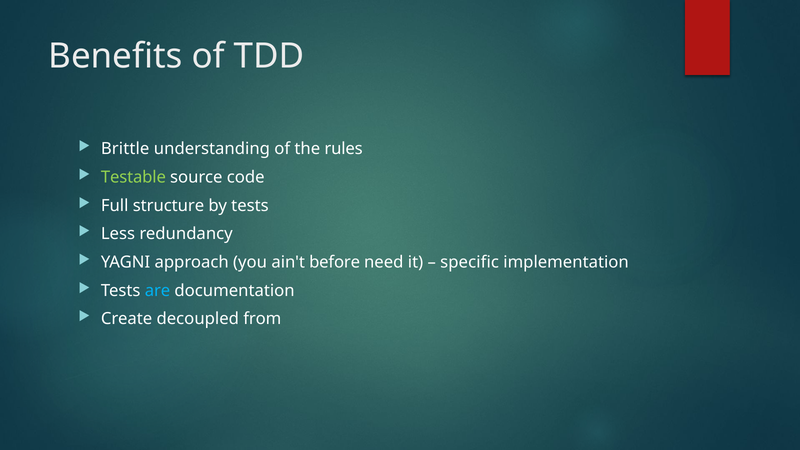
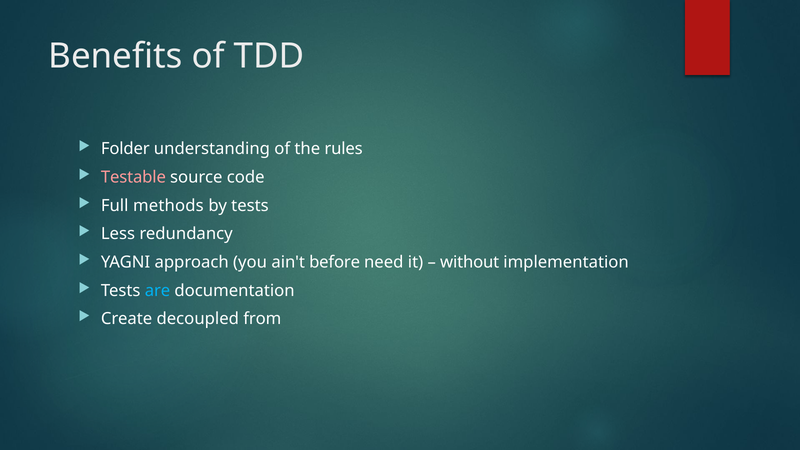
Brittle: Brittle -> Folder
Testable colour: light green -> pink
structure: structure -> methods
specific: specific -> without
